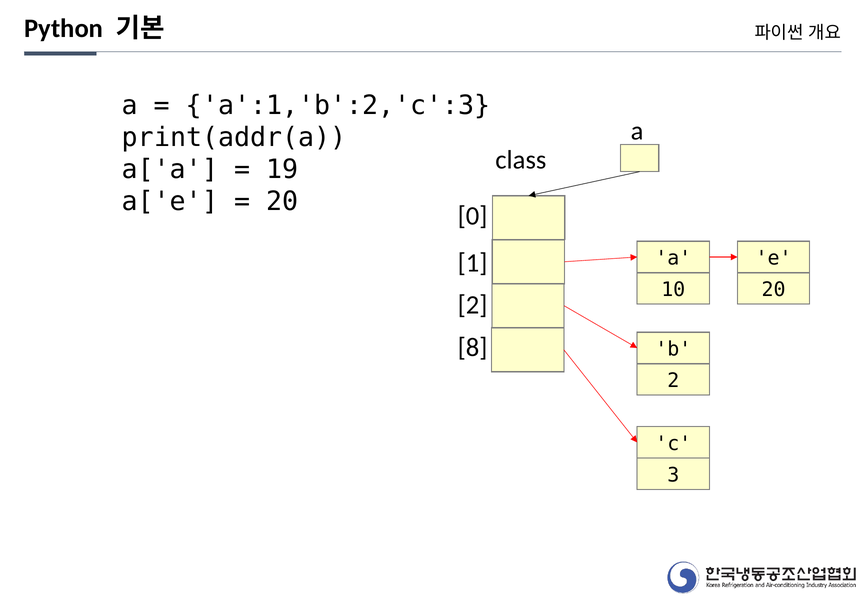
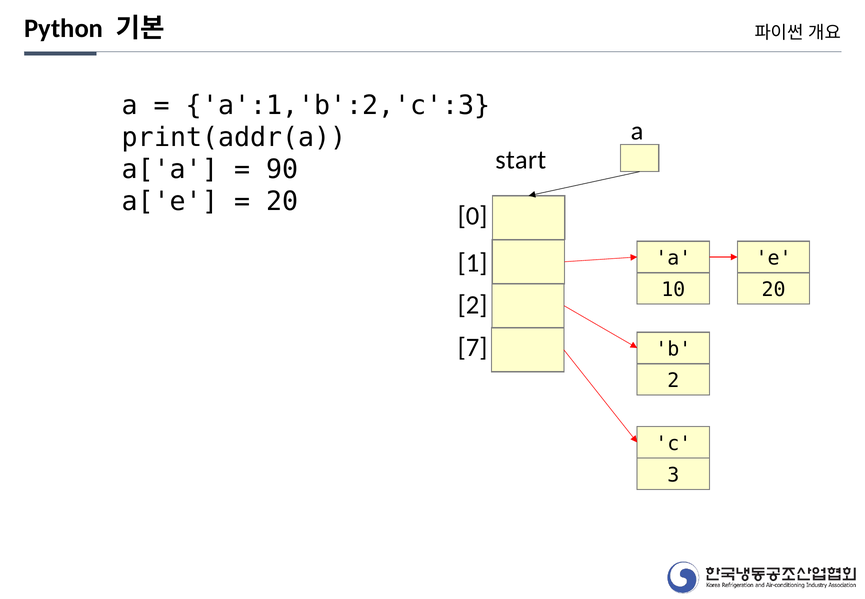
class: class -> start
19: 19 -> 90
8: 8 -> 7
